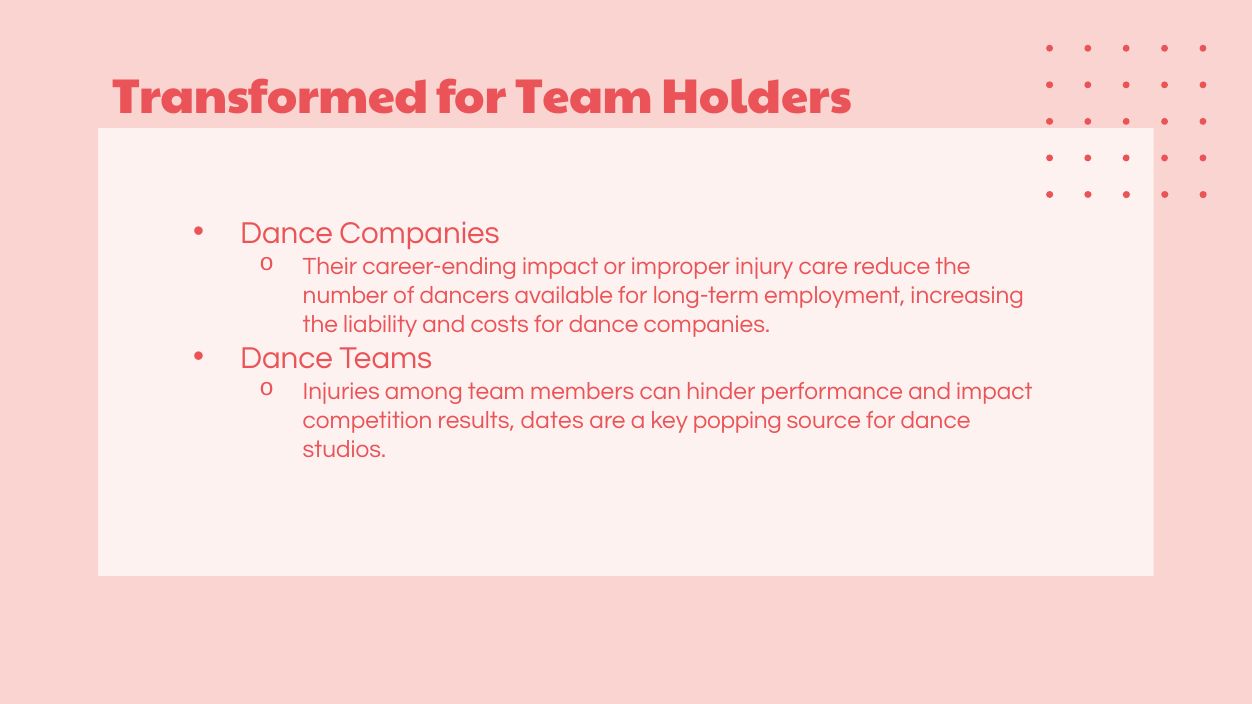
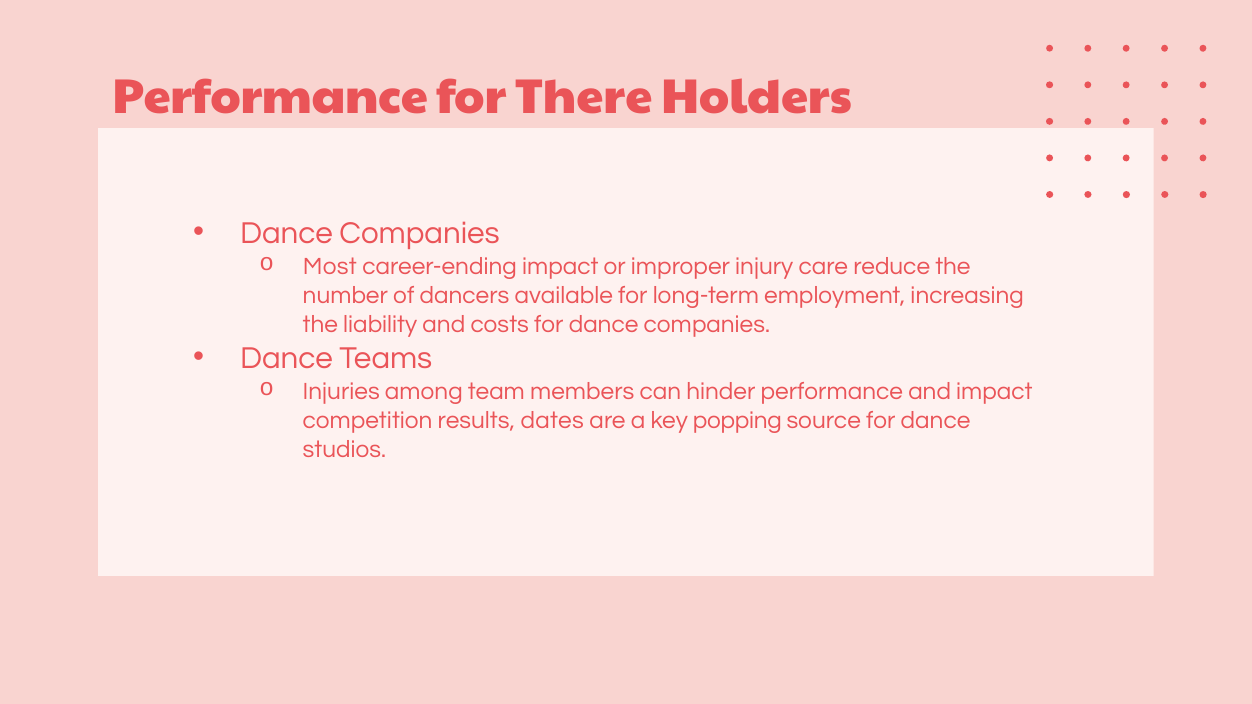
Transformed at (270, 97): Transformed -> Performance
for Team: Team -> There
Their: Their -> Most
